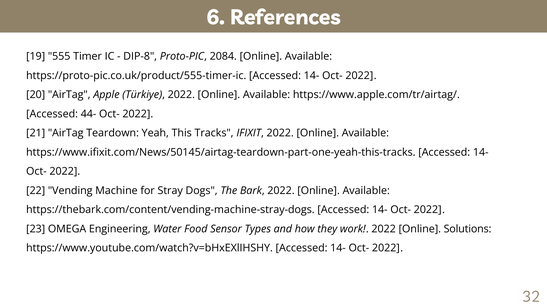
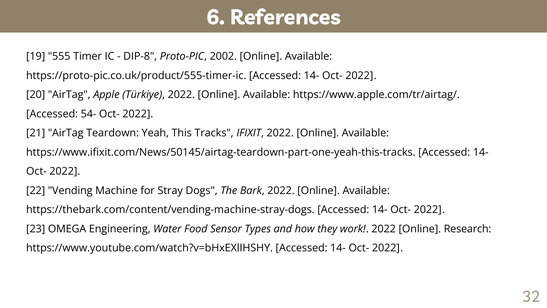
2084: 2084 -> 2002
44-: 44- -> 54-
Solutions: Solutions -> Research
